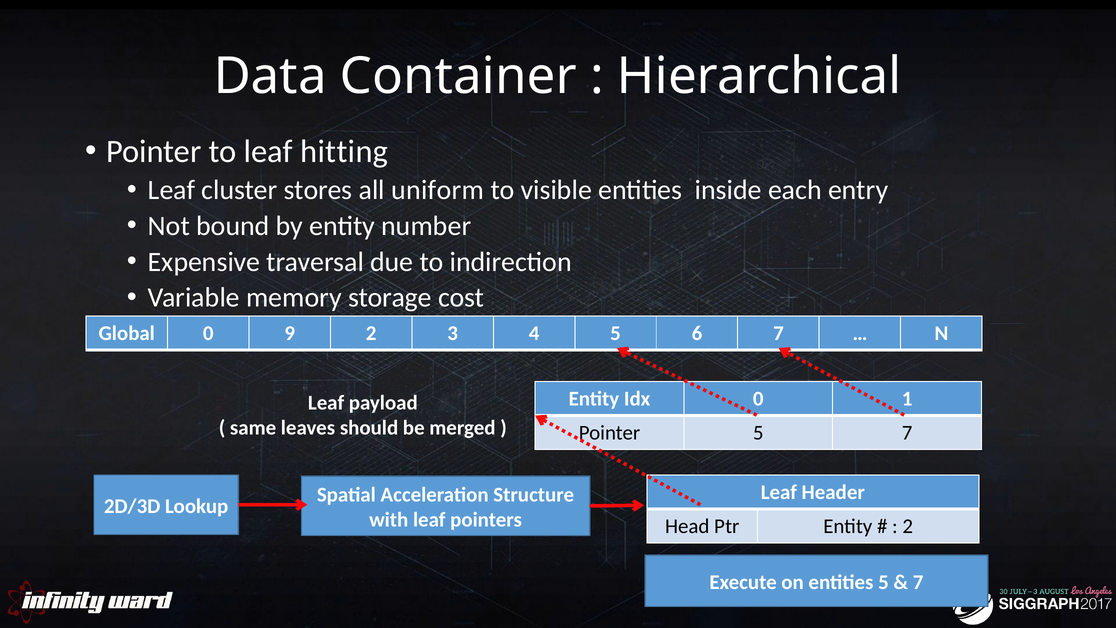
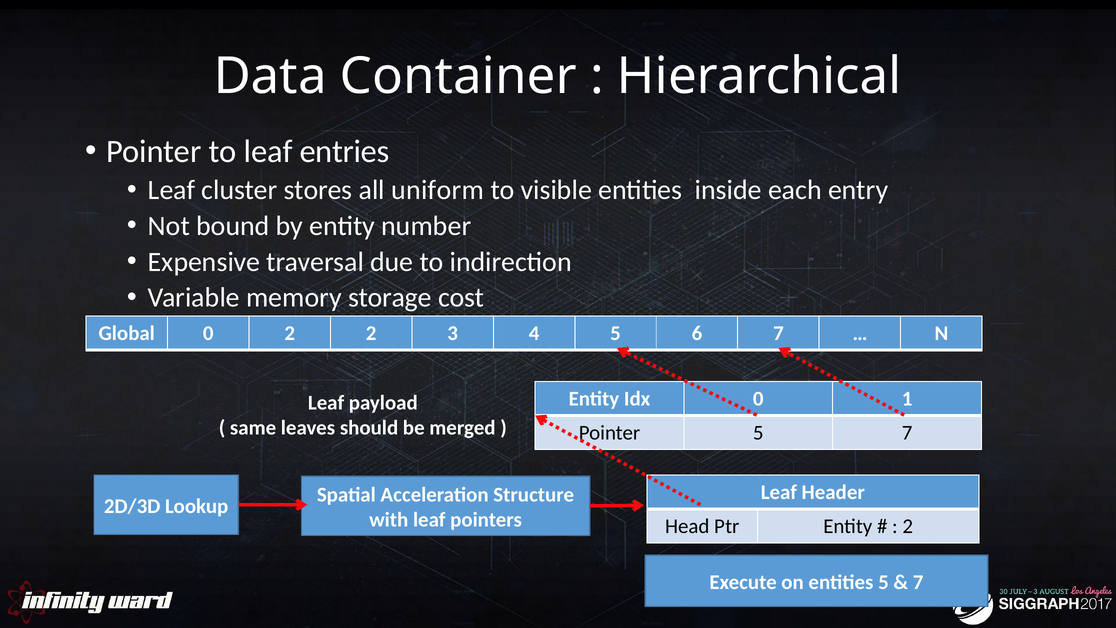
hitting: hitting -> entries
0 9: 9 -> 2
